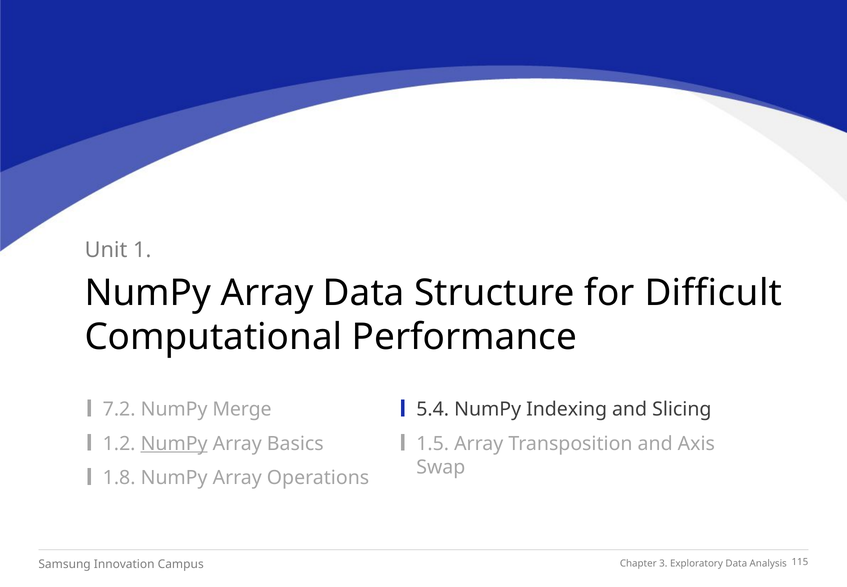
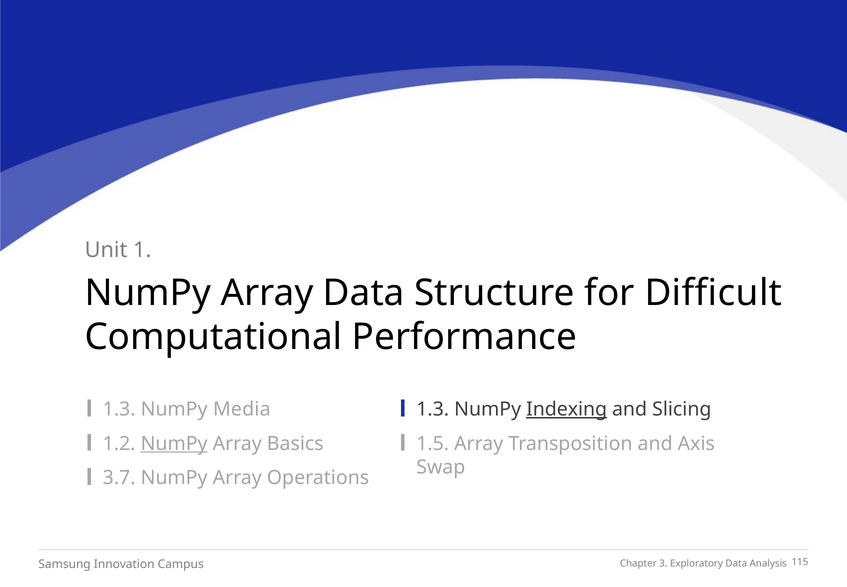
7.2 at (119, 409): 7.2 -> 1.3
Merge: Merge -> Media
5.4 at (433, 409): 5.4 -> 1.3
Indexing underline: none -> present
1.8: 1.8 -> 3.7
